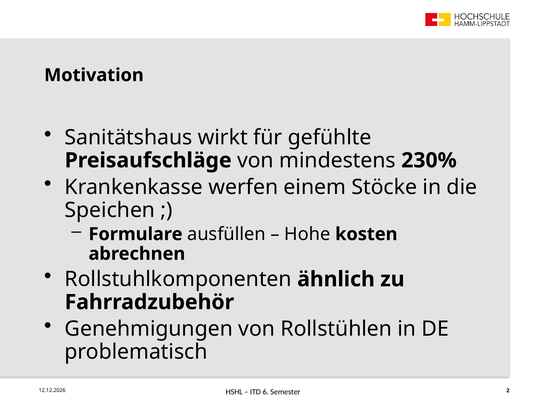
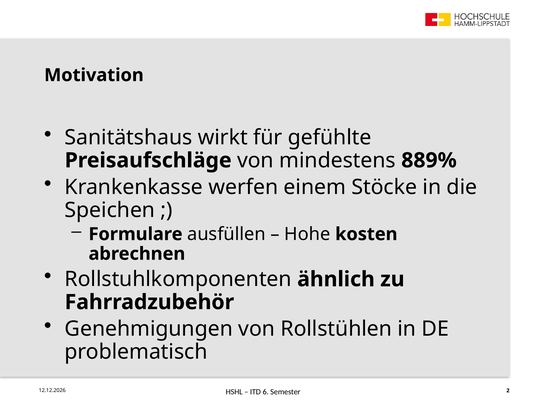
230%: 230% -> 889%
